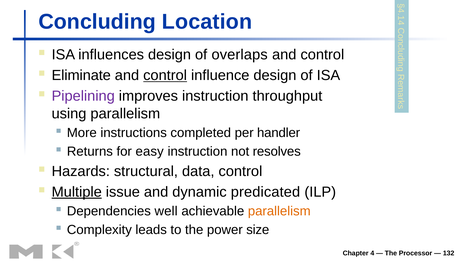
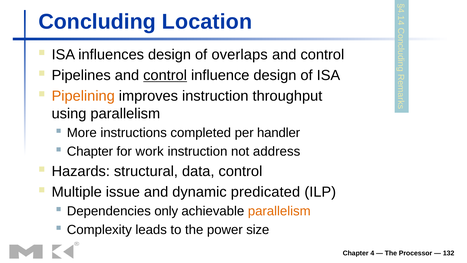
Eliminate: Eliminate -> Pipelines
Pipelining colour: purple -> orange
Returns at (90, 151): Returns -> Chapter
easy: easy -> work
resolves: resolves -> address
Multiple underline: present -> none
well: well -> only
